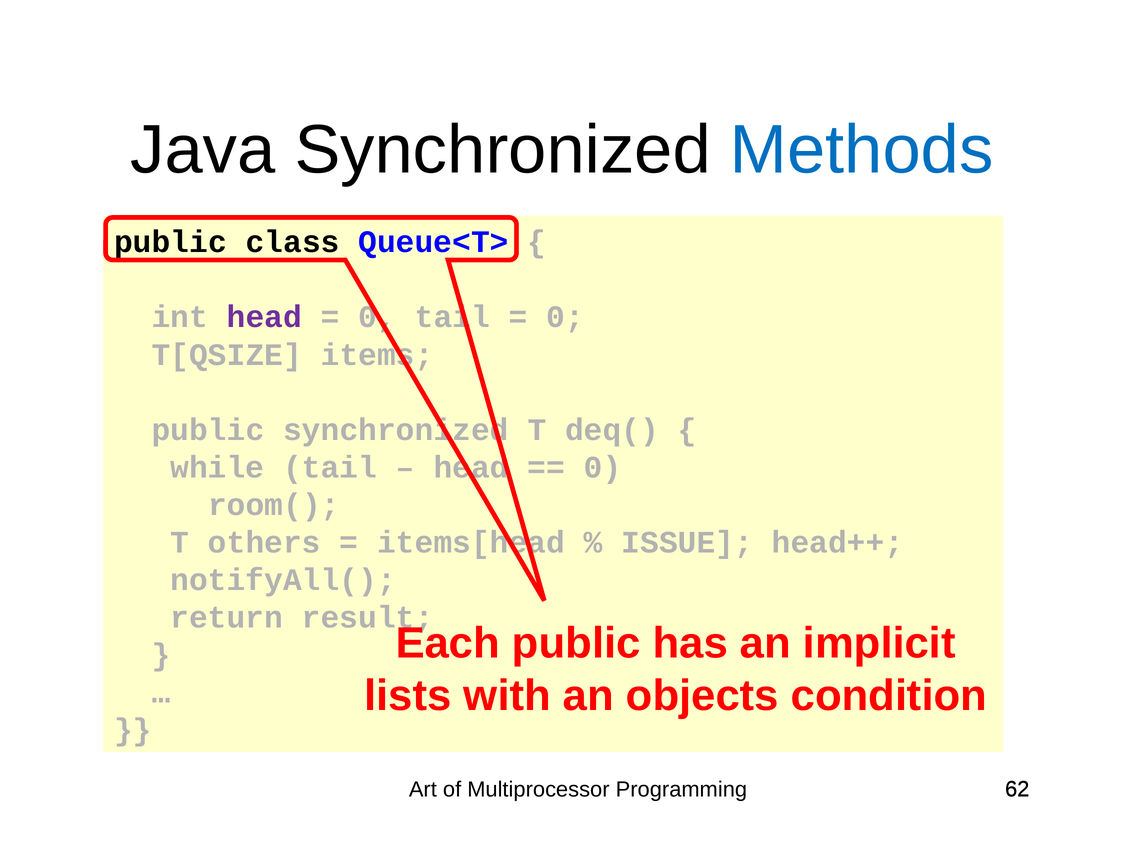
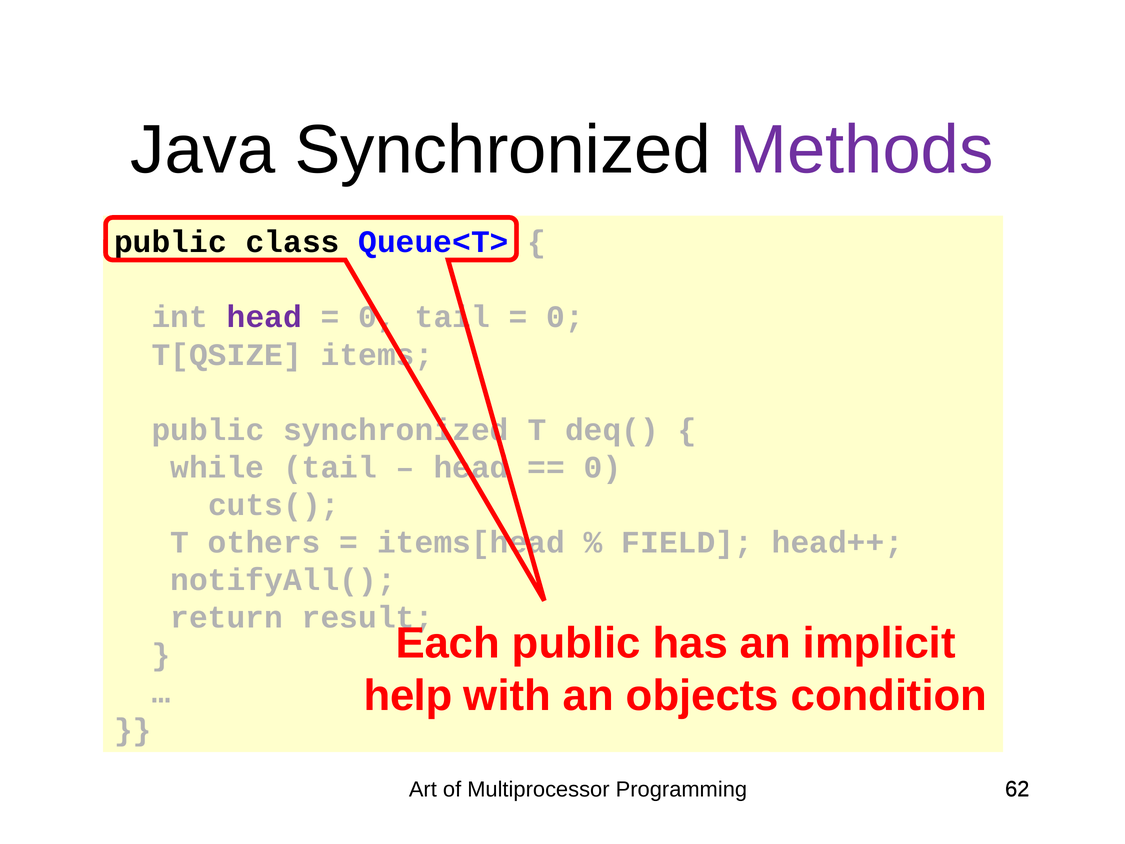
Methods colour: blue -> purple
room(: room( -> cuts(
ISSUE: ISSUE -> FIELD
lists: lists -> help
